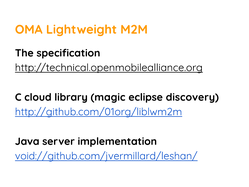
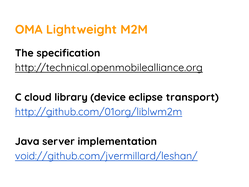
magic: magic -> device
discovery: discovery -> transport
